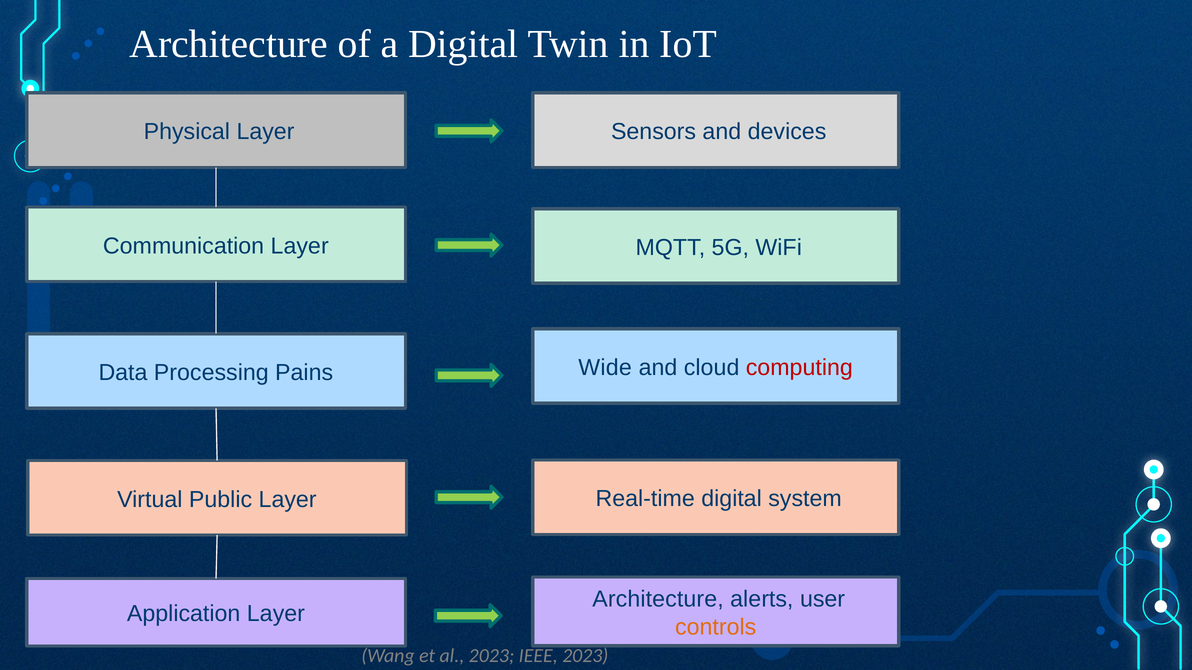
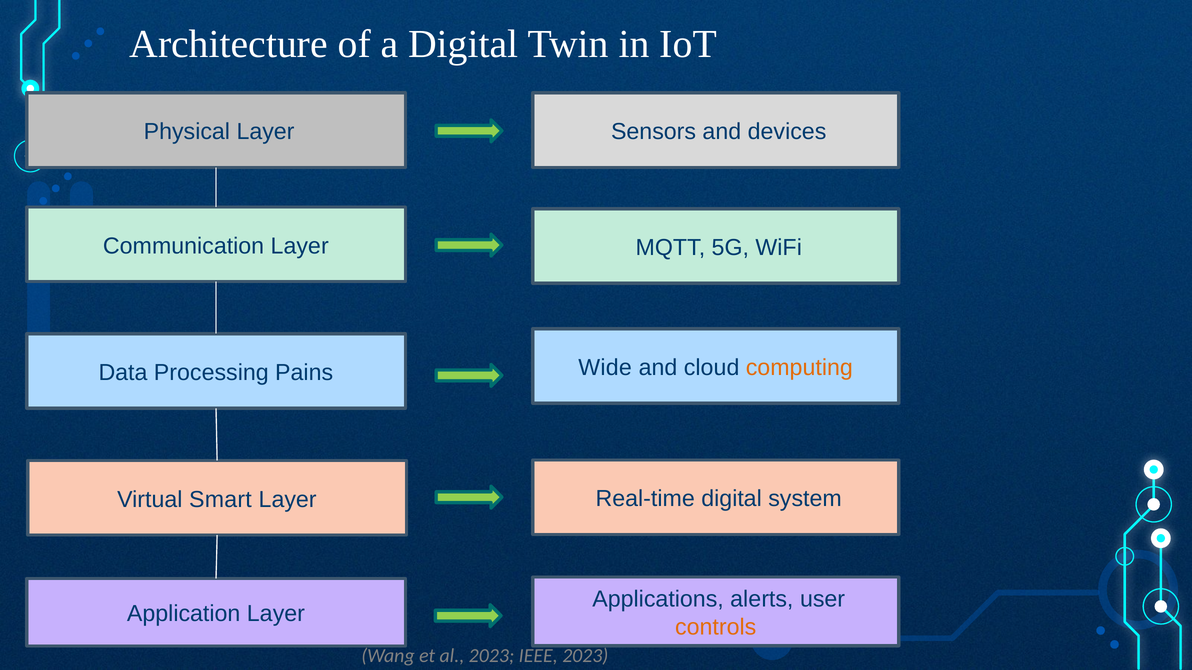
computing colour: red -> orange
Public: Public -> Smart
Architecture at (658, 600): Architecture -> Applications
